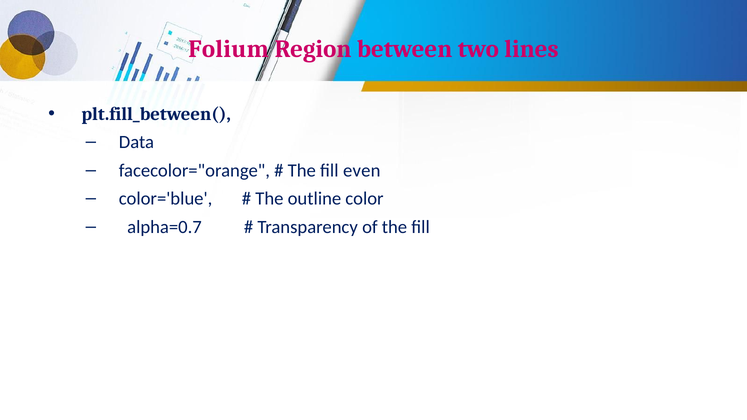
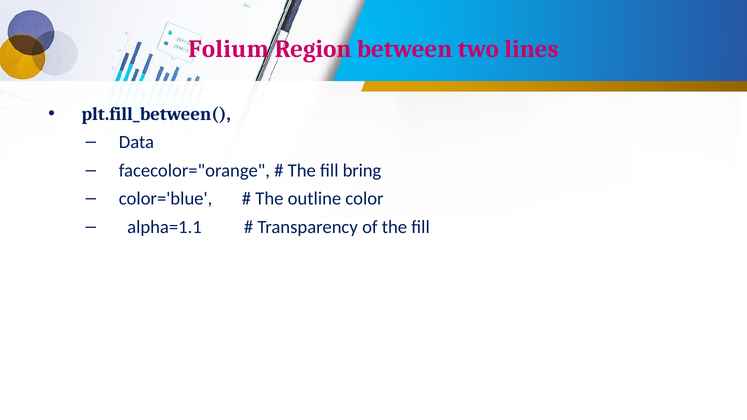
even: even -> bring
alpha=0.7: alpha=0.7 -> alpha=1.1
